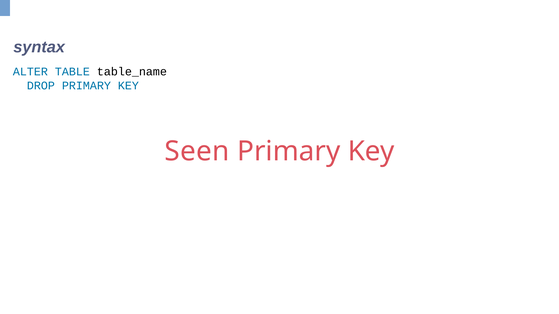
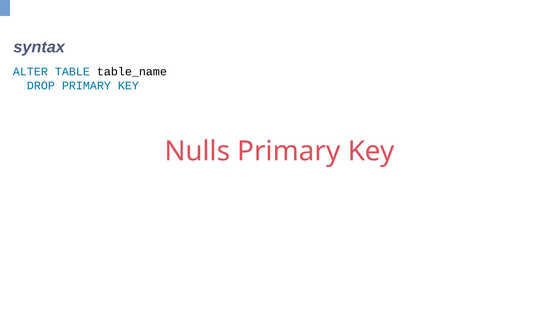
Seen: Seen -> Nulls
